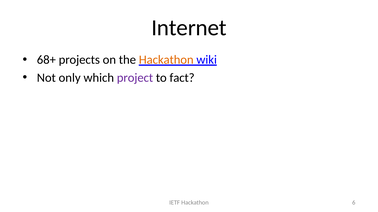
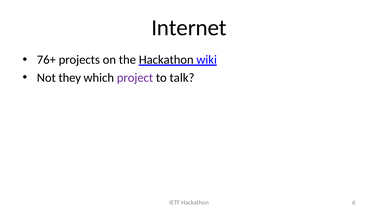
68+: 68+ -> 76+
Hackathon at (166, 60) colour: orange -> black
only: only -> they
fact: fact -> talk
